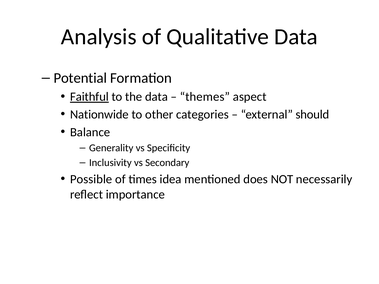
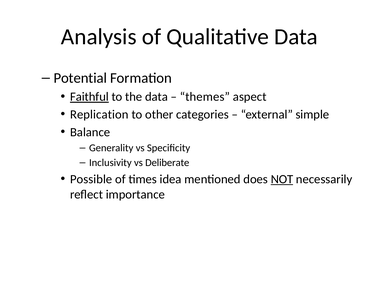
Nationwide: Nationwide -> Replication
should: should -> simple
Secondary: Secondary -> Deliberate
NOT underline: none -> present
